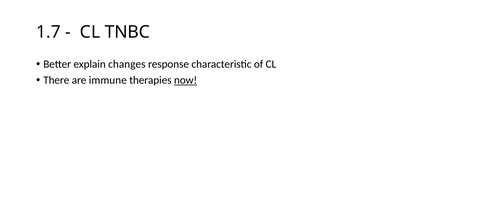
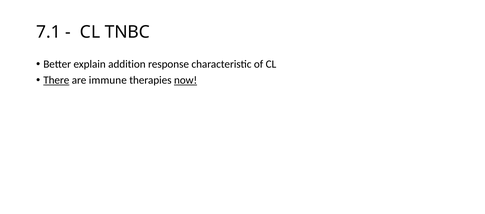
1.7: 1.7 -> 7.1
changes: changes -> addition
There underline: none -> present
